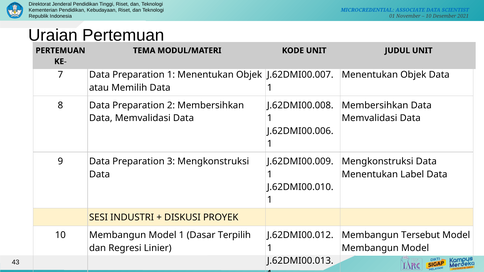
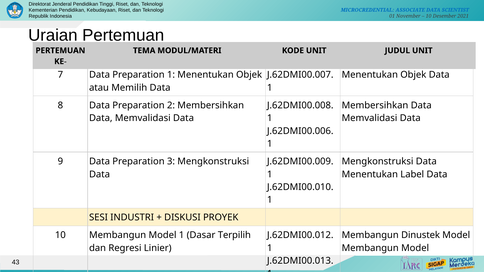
Tersebut: Tersebut -> Dinustek
